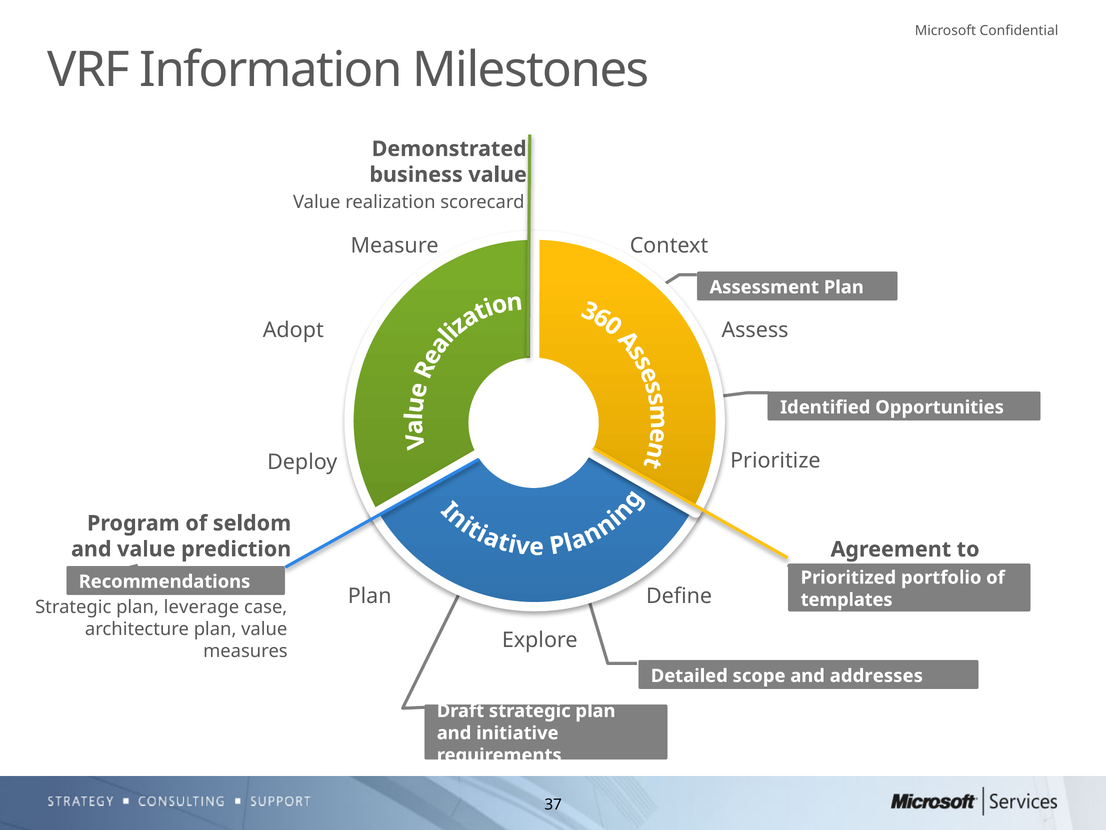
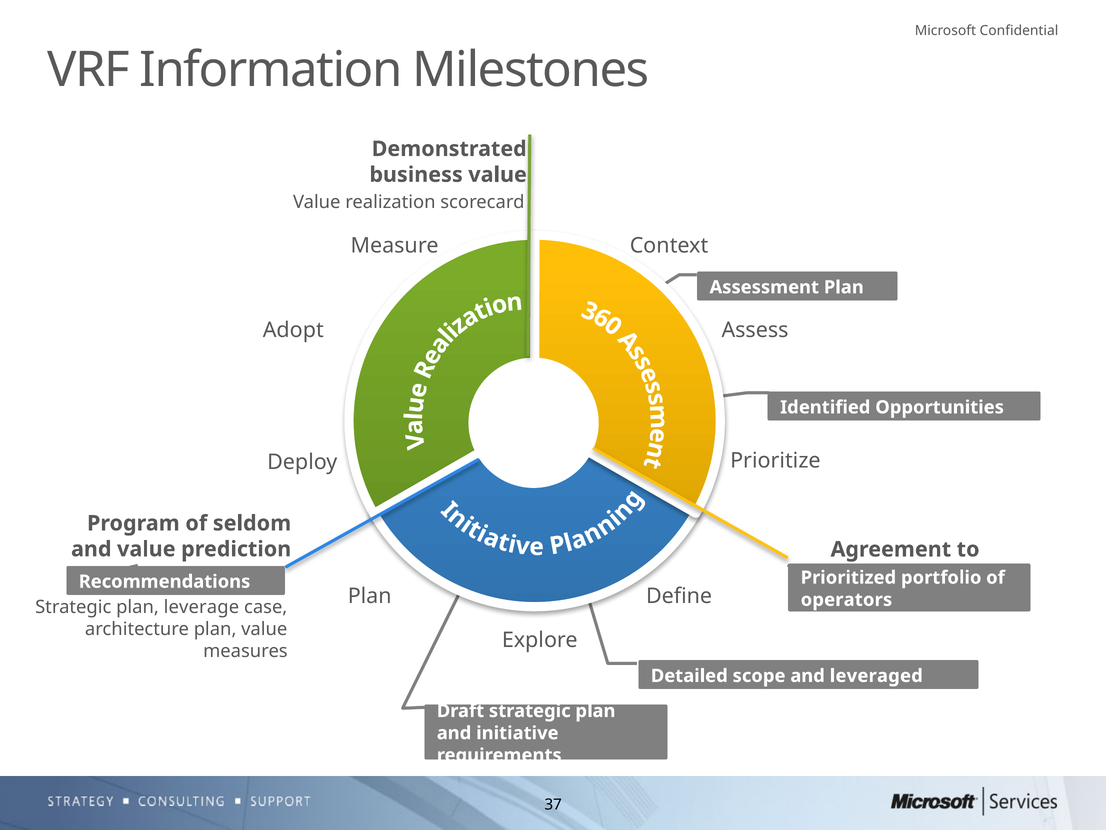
templates: templates -> operators
addresses: addresses -> leveraged
